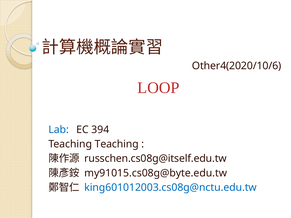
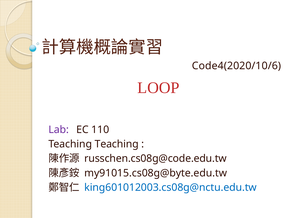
Other4(2020/10/6: Other4(2020/10/6 -> Code4(2020/10/6
Lab colour: blue -> purple
394: 394 -> 110
russchen.cs08g@itself.edu.tw: russchen.cs08g@itself.edu.tw -> russchen.cs08g@code.edu.tw
